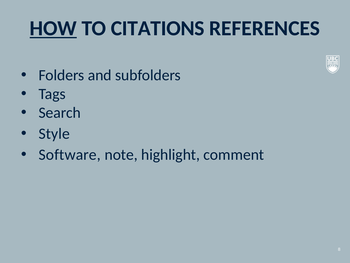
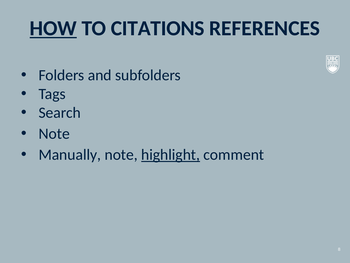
Style at (54, 134): Style -> Note
Software: Software -> Manually
highlight underline: none -> present
